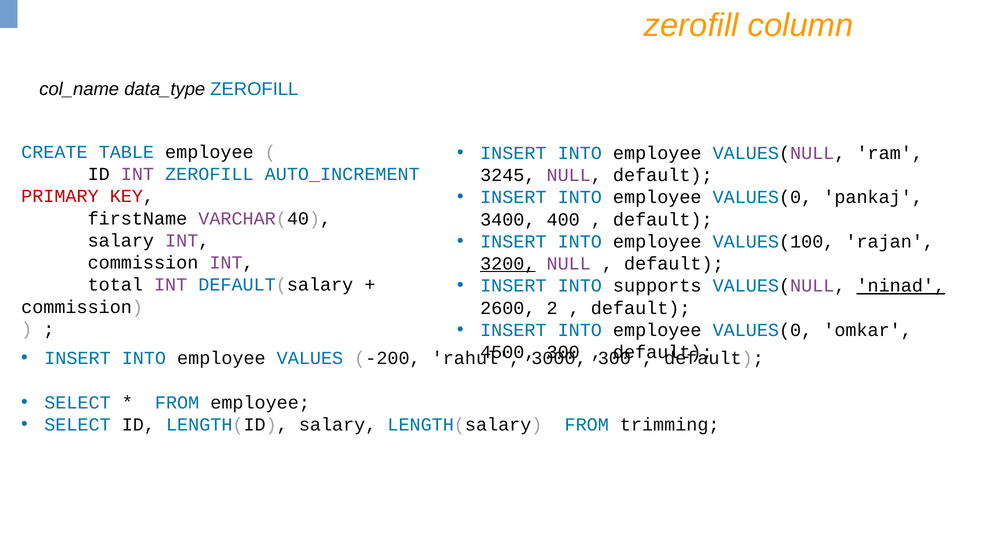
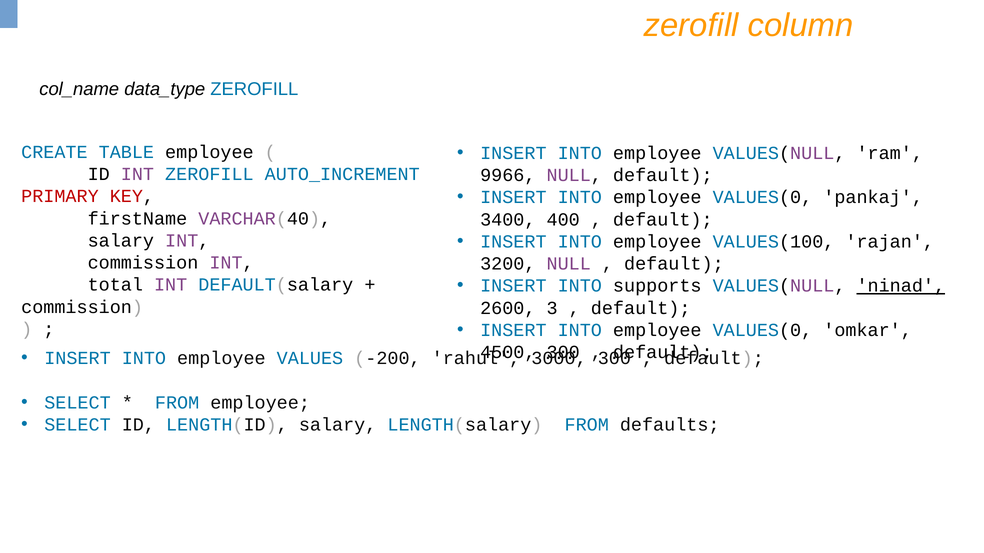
3245: 3245 -> 9966
3200 underline: present -> none
2: 2 -> 3
trimming: trimming -> defaults
